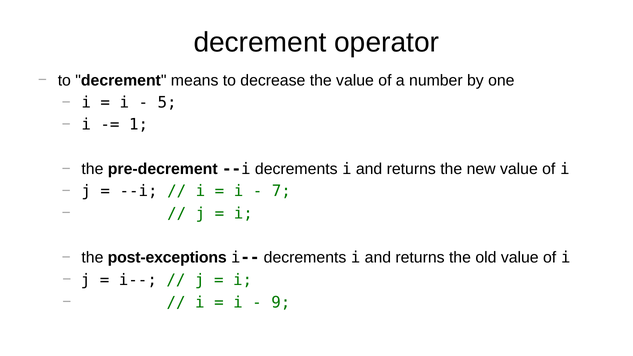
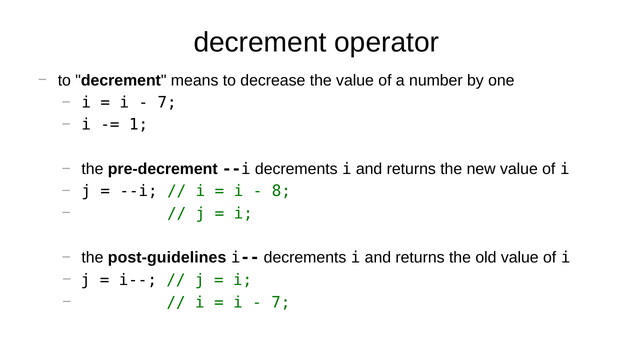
5 at (167, 103): 5 -> 7
7: 7 -> 8
post-exceptions: post-exceptions -> post-guidelines
9 at (281, 302): 9 -> 7
